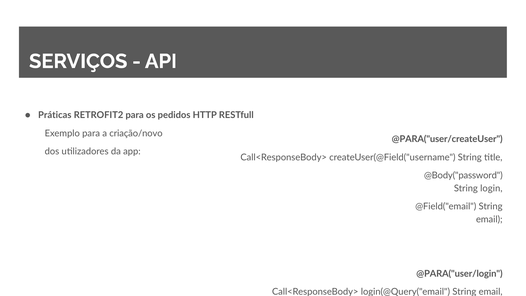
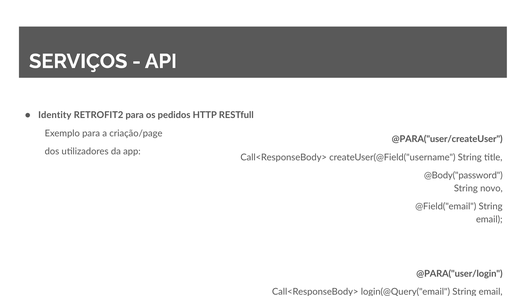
Práticas: Práticas -> Identity
criação/novo: criação/novo -> criação/page
login: login -> novo
